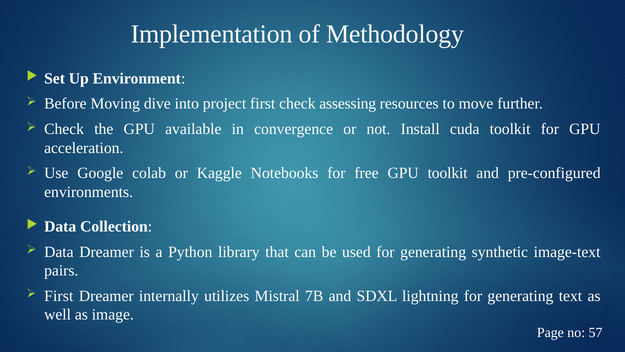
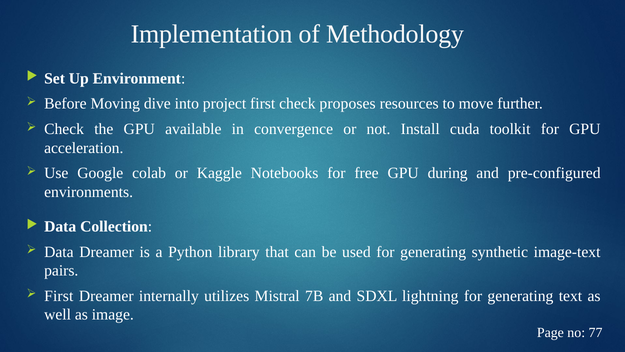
assessing: assessing -> proposes
GPU toolkit: toolkit -> during
57: 57 -> 77
